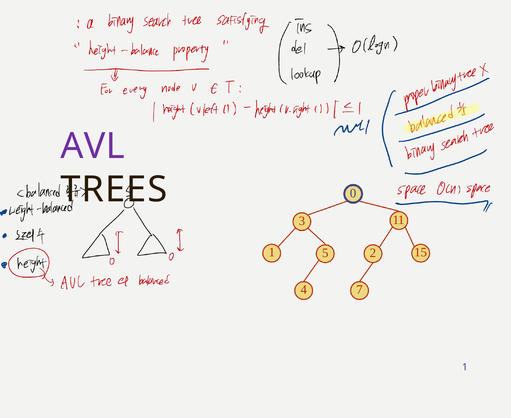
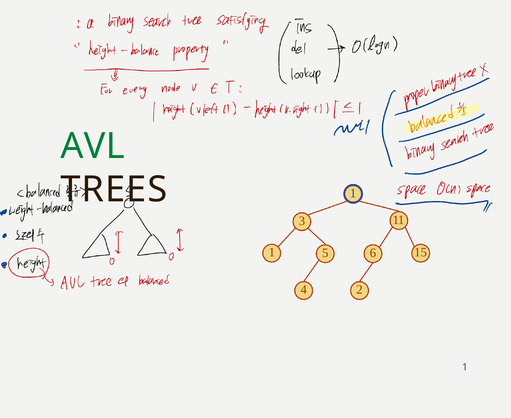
AVL colour: purple -> green
0 at (353, 193): 0 -> 1
2: 2 -> 6
7: 7 -> 2
